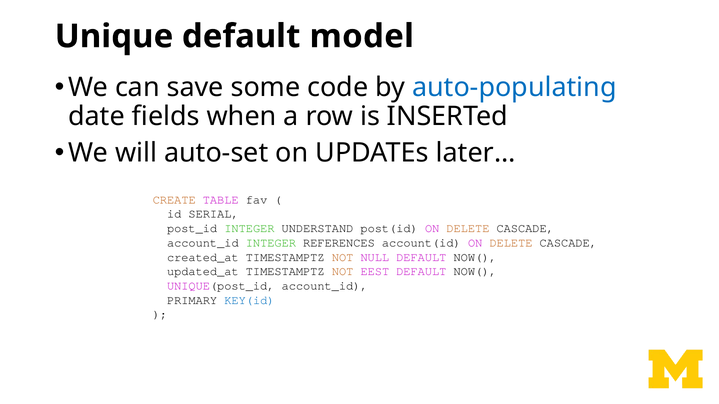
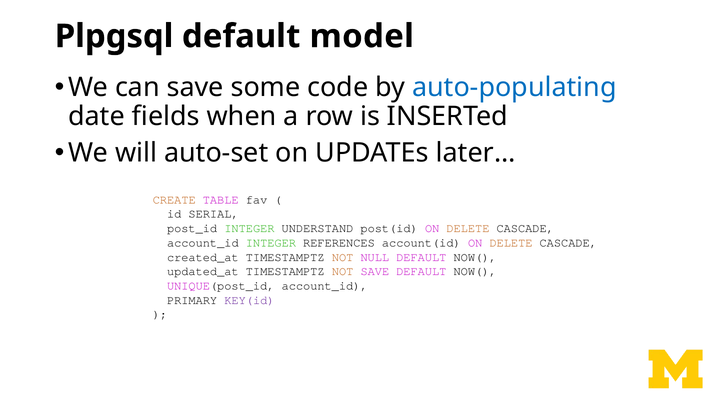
Unique: Unique -> Plpgsql
NOT EEST: EEST -> SAVE
KEY(id colour: blue -> purple
